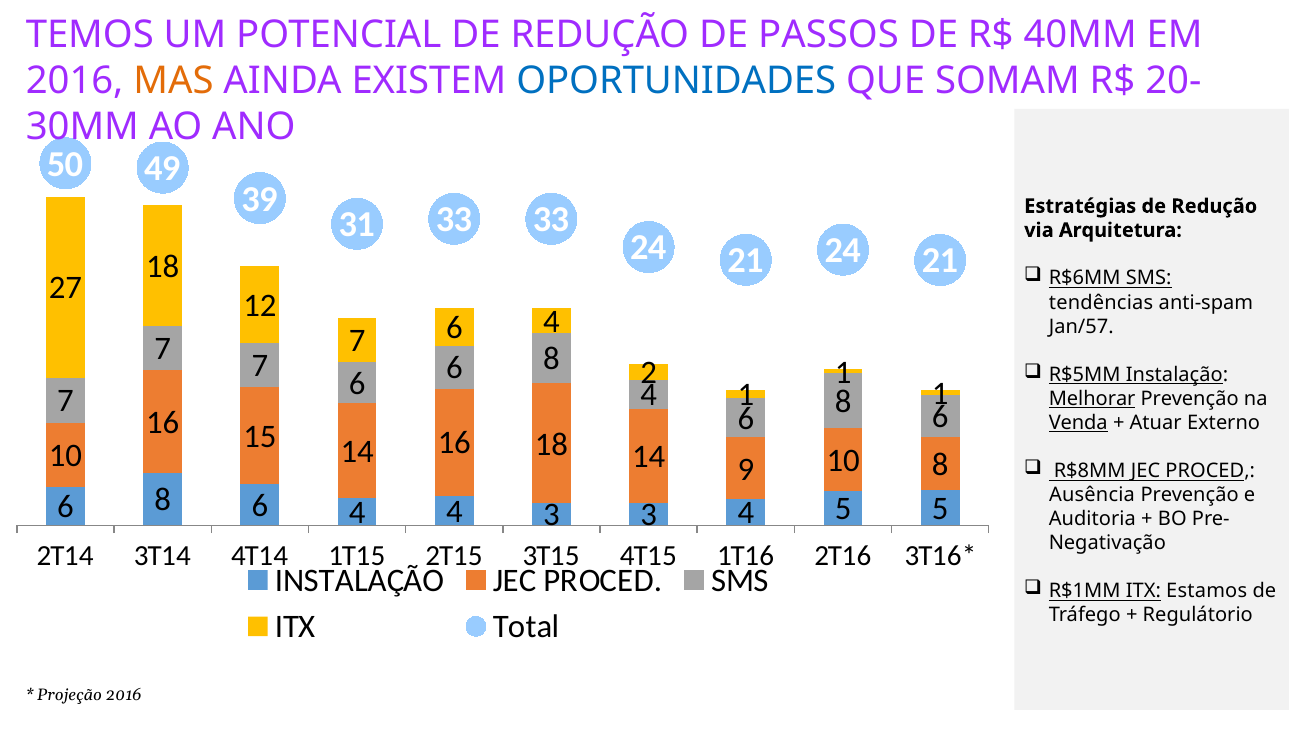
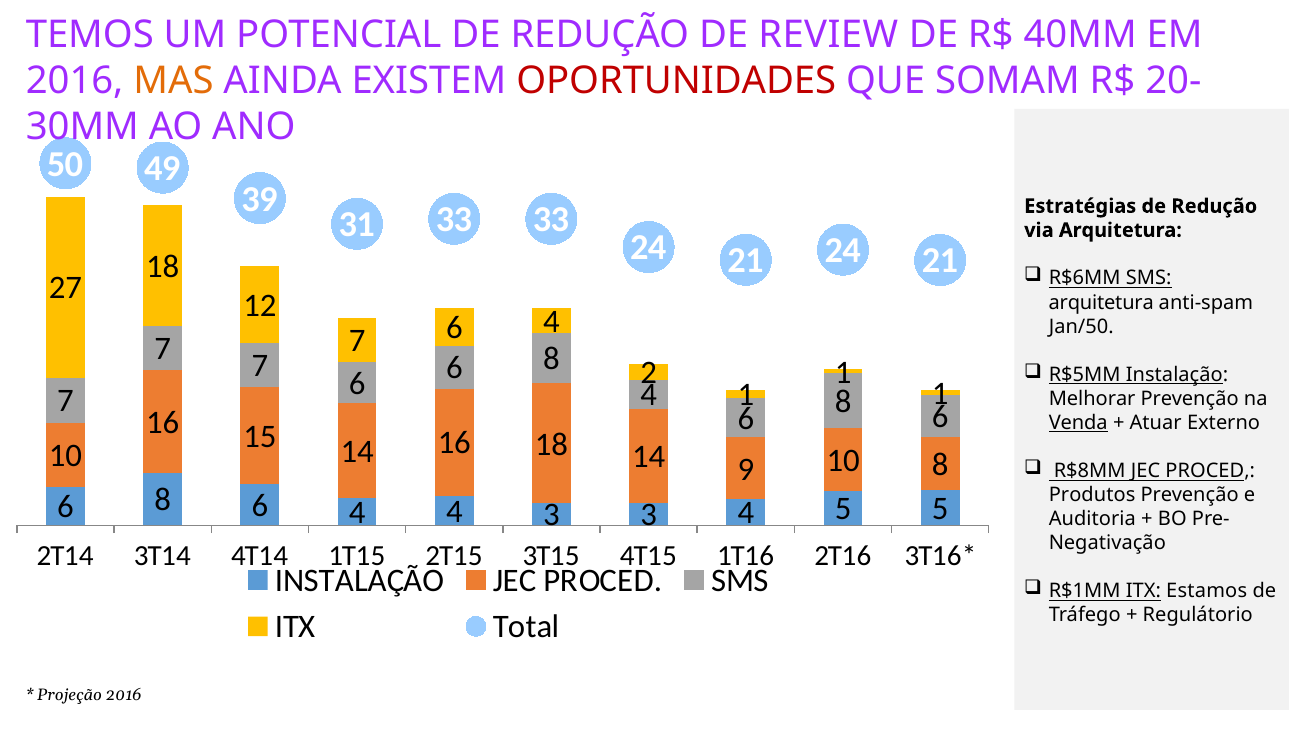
PASSOS: PASSOS -> REVIEW
OPORTUNIDADES colour: blue -> red
tendências at (1101, 302): tendências -> arquitetura
Jan/57: Jan/57 -> Jan/50
Melhorar underline: present -> none
Ausência: Ausência -> Produtos
